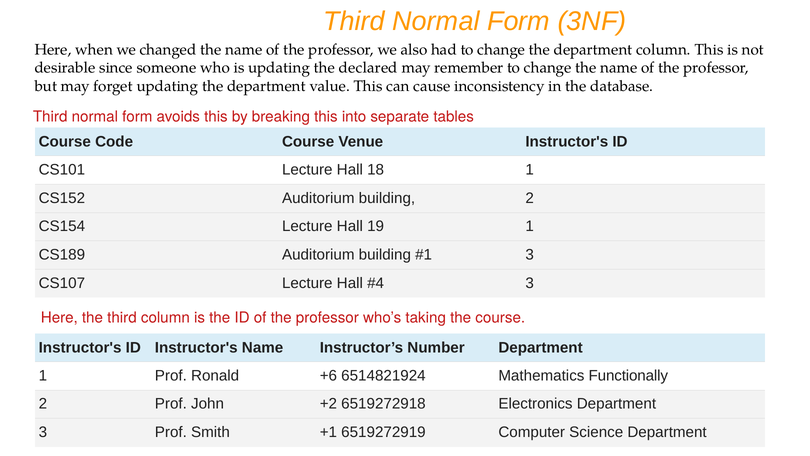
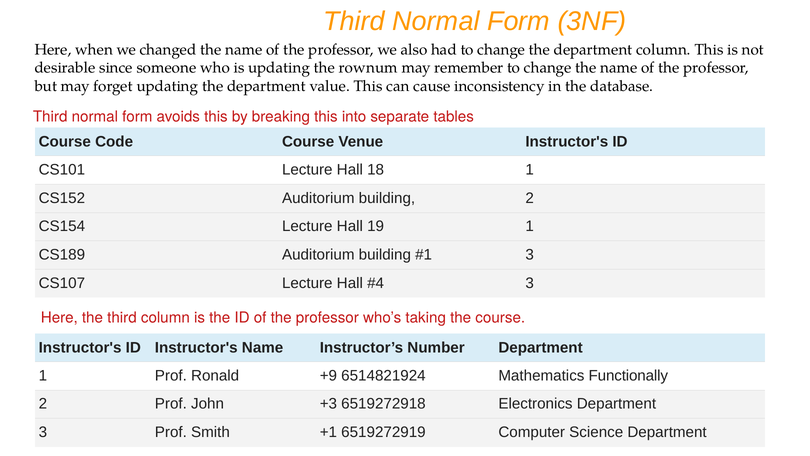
declared: declared -> rownum
+6: +6 -> +9
+2: +2 -> +3
